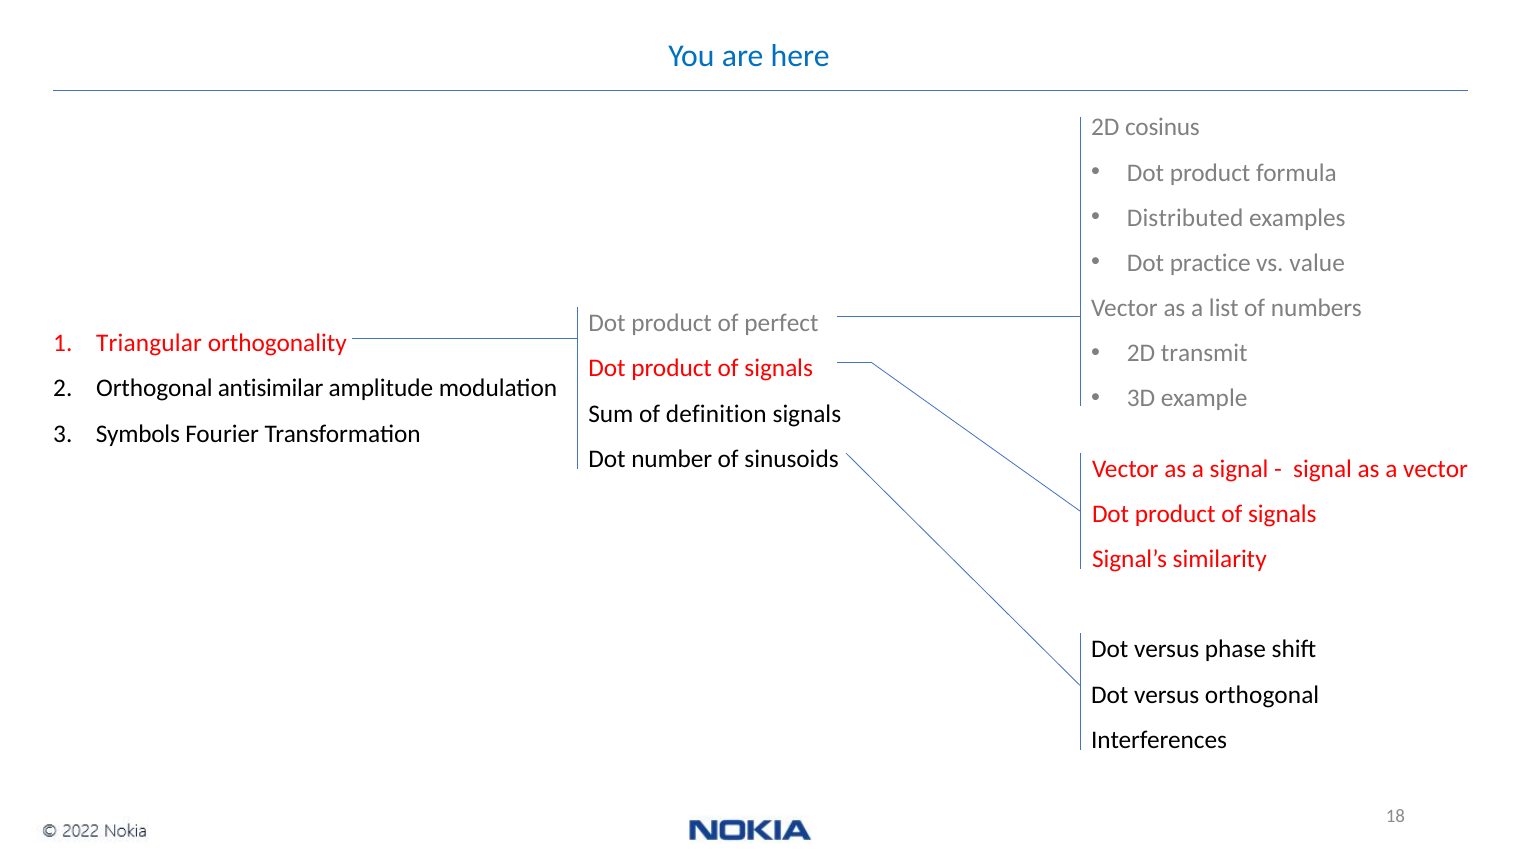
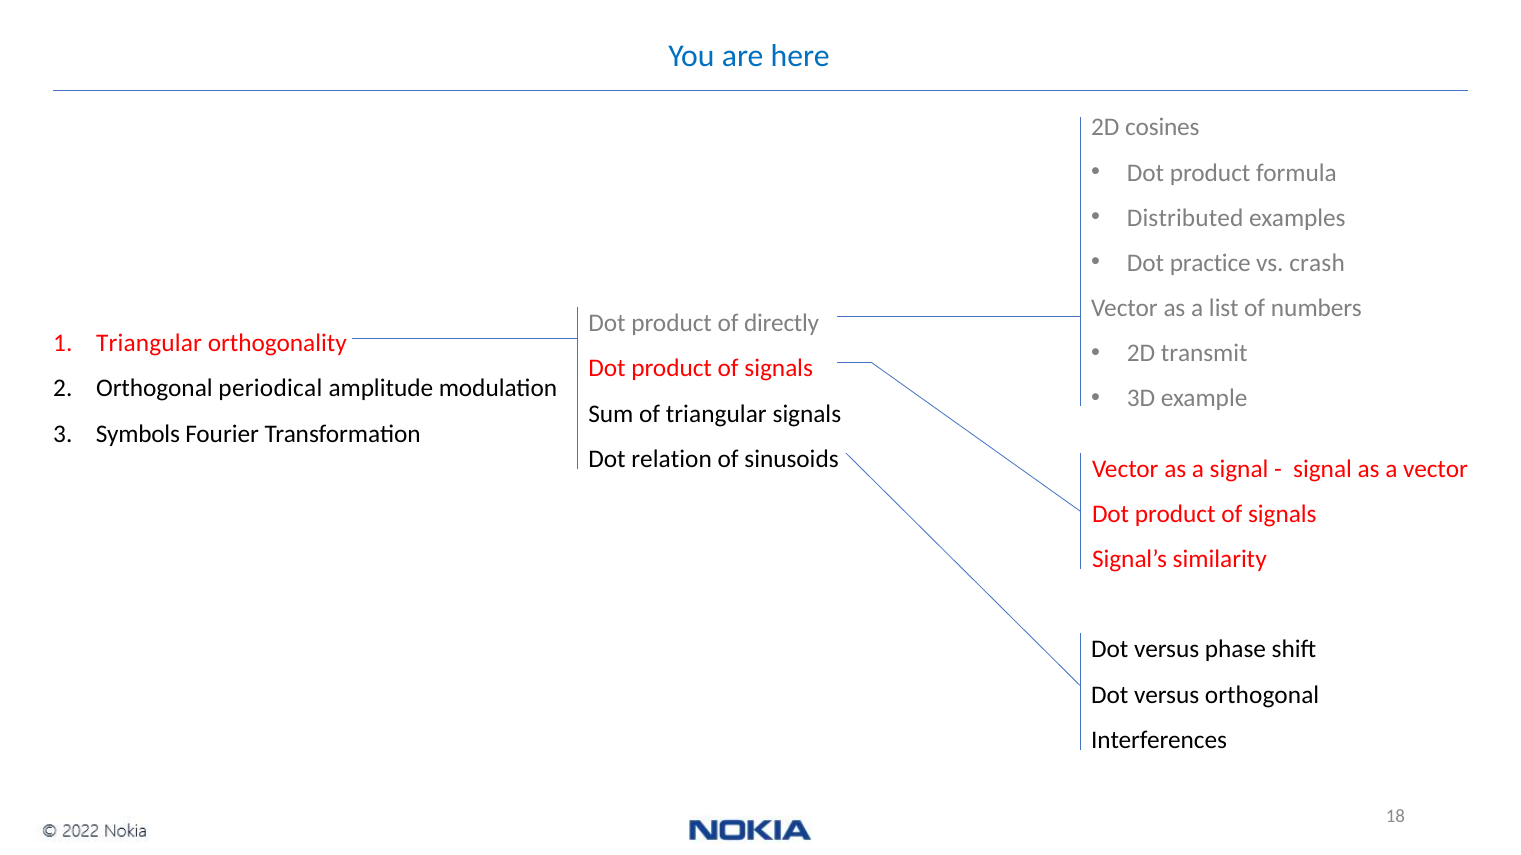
cosinus: cosinus -> cosines
value: value -> crash
perfect: perfect -> directly
antisimilar: antisimilar -> periodical
of definition: definition -> triangular
number: number -> relation
